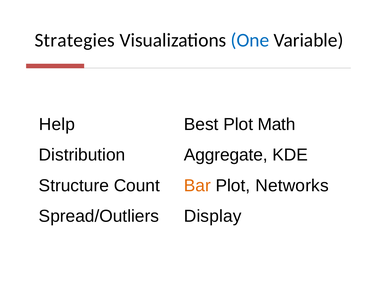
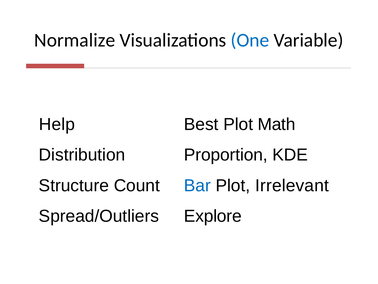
Strategies: Strategies -> Normalize
Aggregate: Aggregate -> Proportion
Bar colour: orange -> blue
Networks: Networks -> Irrelevant
Display: Display -> Explore
